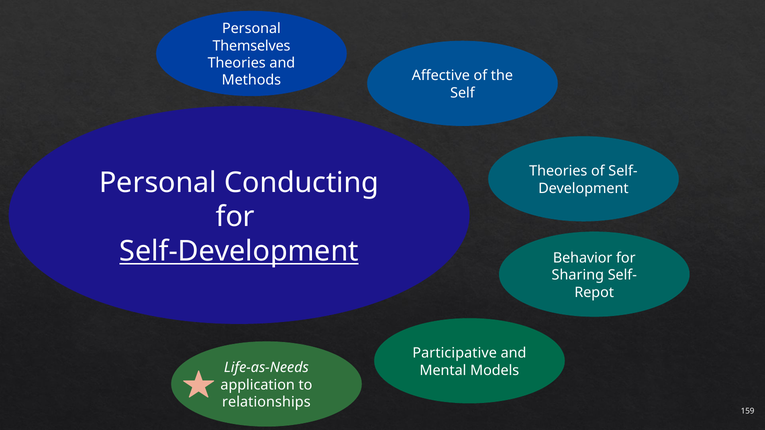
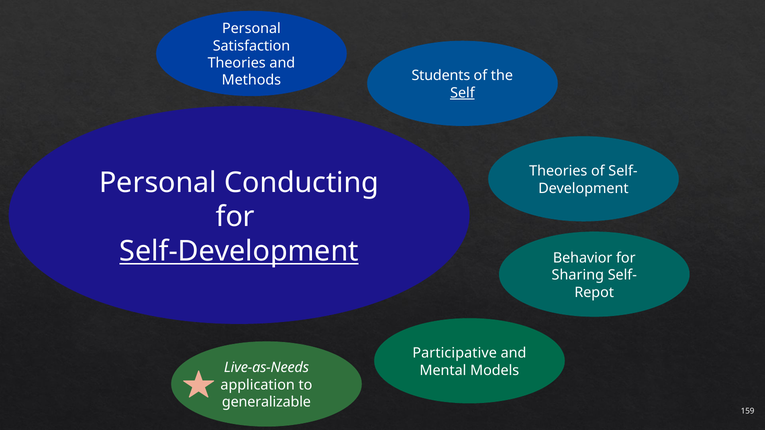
Themselves: Themselves -> Satisfaction
Affective: Affective -> Students
Self underline: none -> present
Life-as-Needs: Life-as-Needs -> Live-as-Needs
relationships: relationships -> generalizable
